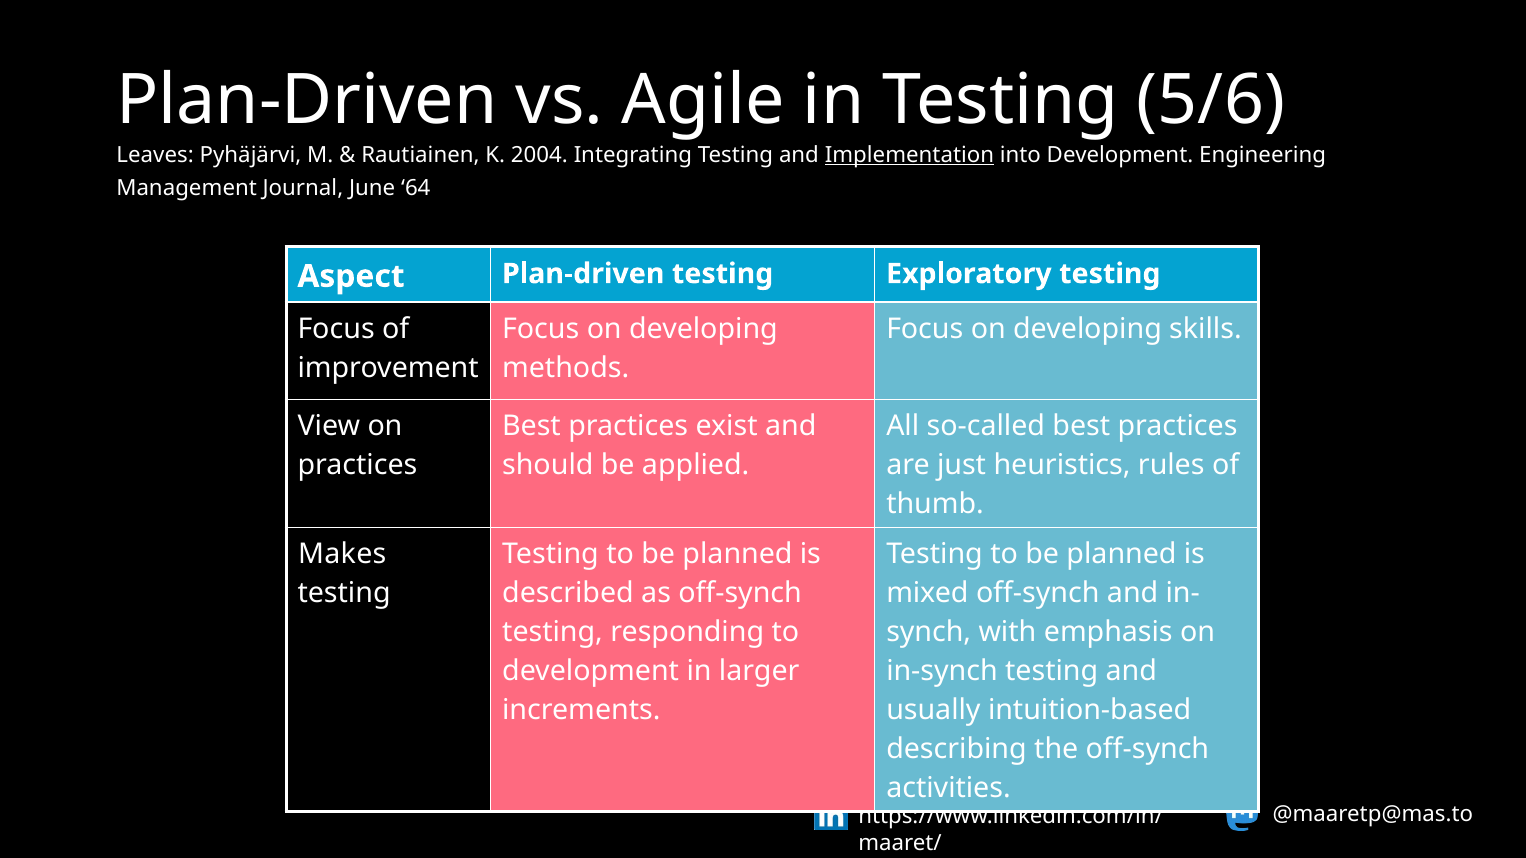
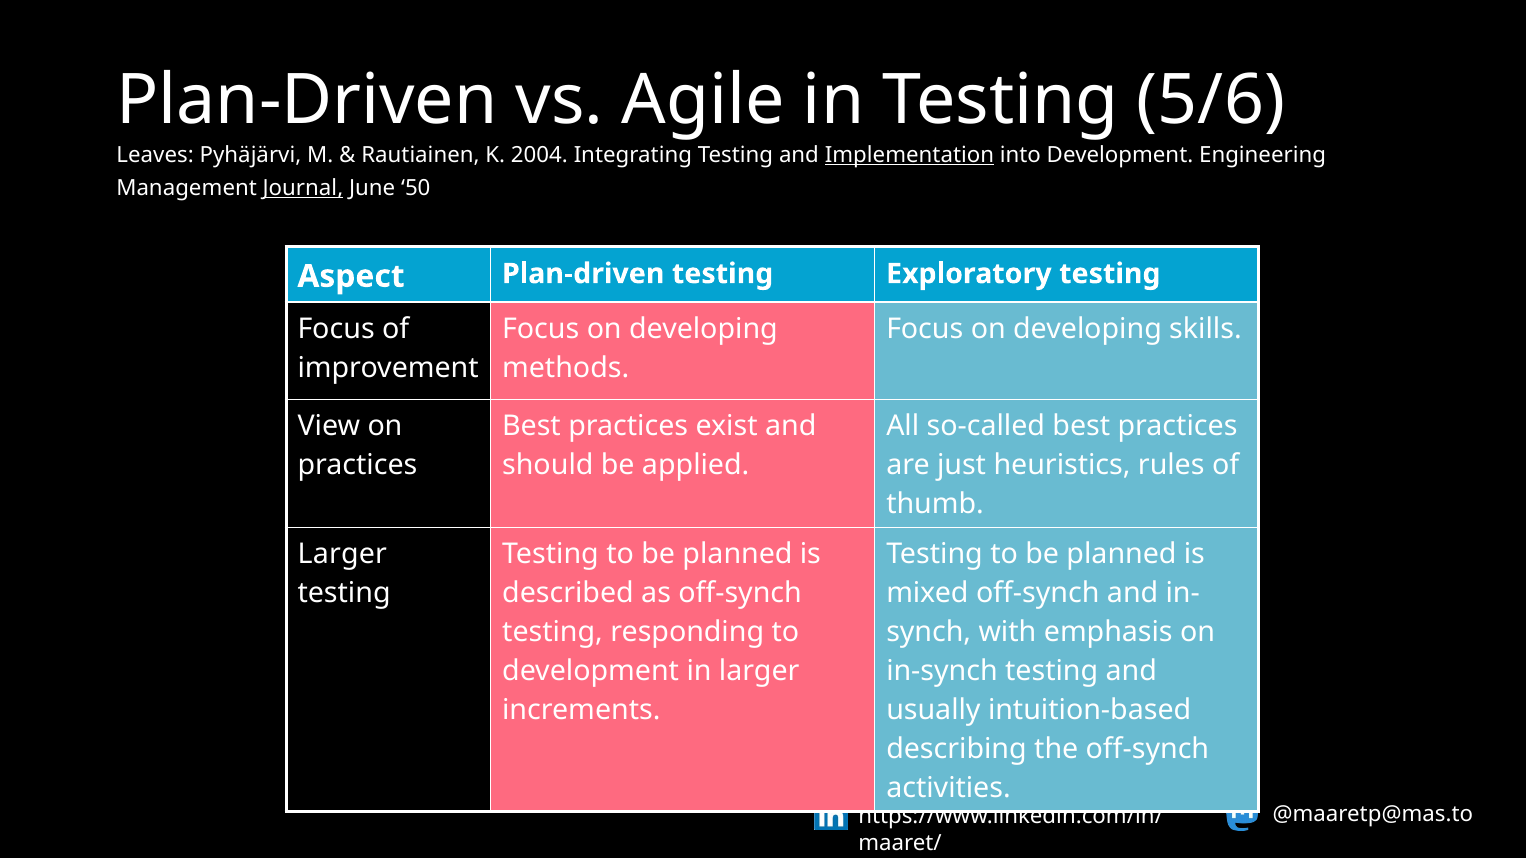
Journal underline: none -> present
64: 64 -> 50
Makes at (342, 554): Makes -> Larger
